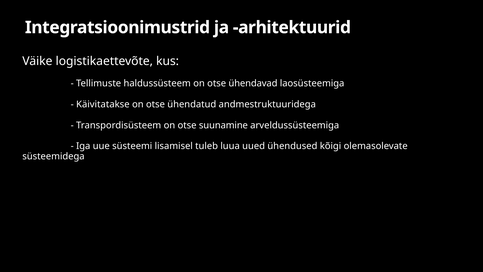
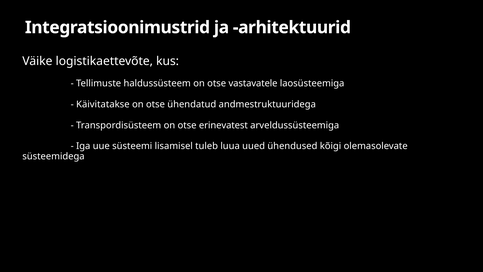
ühendavad: ühendavad -> vastavatele
suunamine: suunamine -> erinevatest
